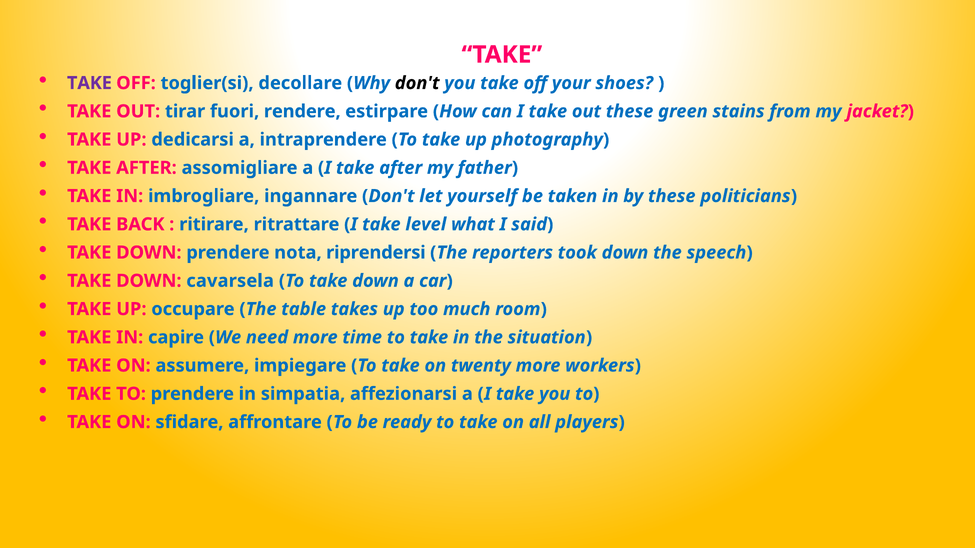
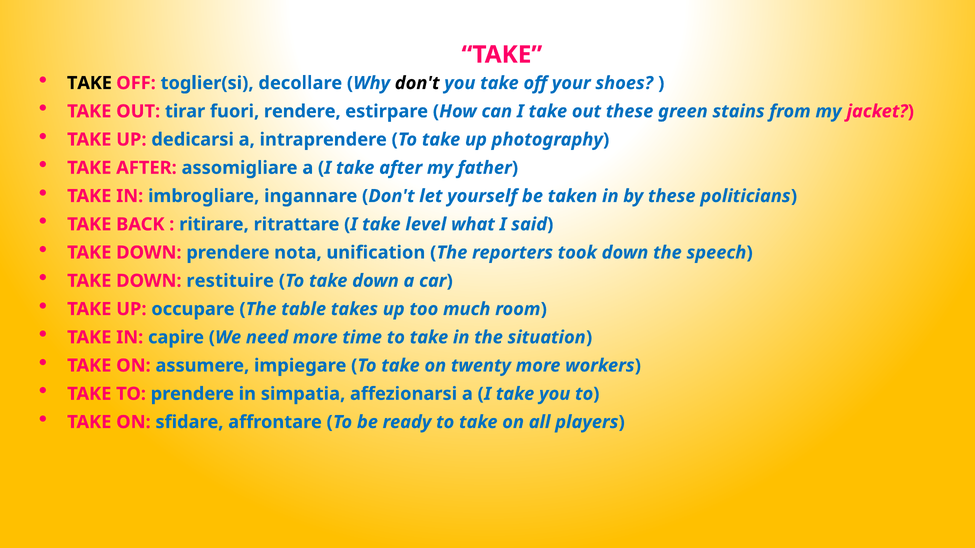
TAKE at (89, 83) colour: purple -> black
riprendersi: riprendersi -> unification
cavarsela: cavarsela -> restituire
